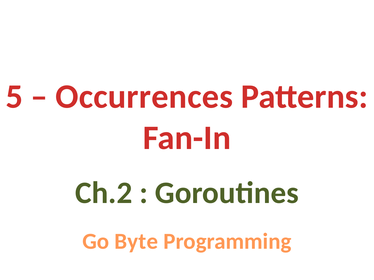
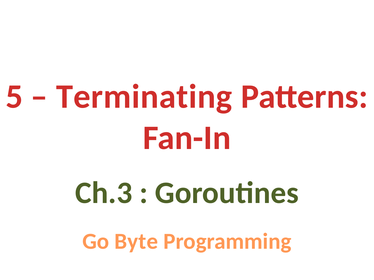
Occurrences: Occurrences -> Terminating
Ch.2: Ch.2 -> Ch.3
